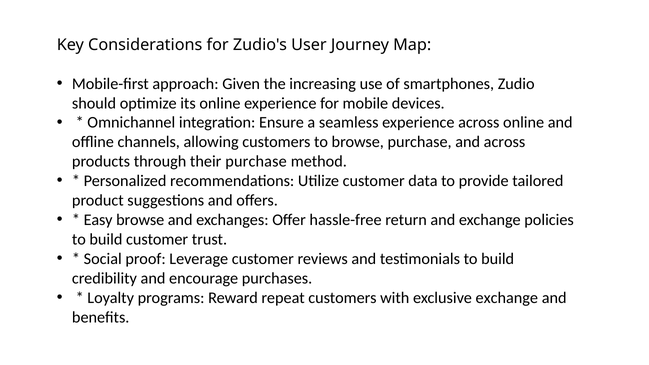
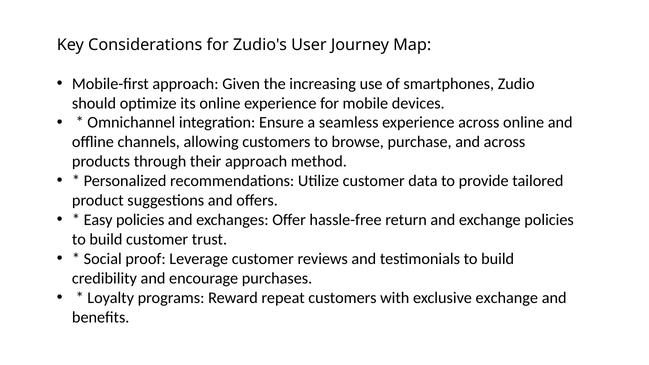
their purchase: purchase -> approach
Easy browse: browse -> policies
